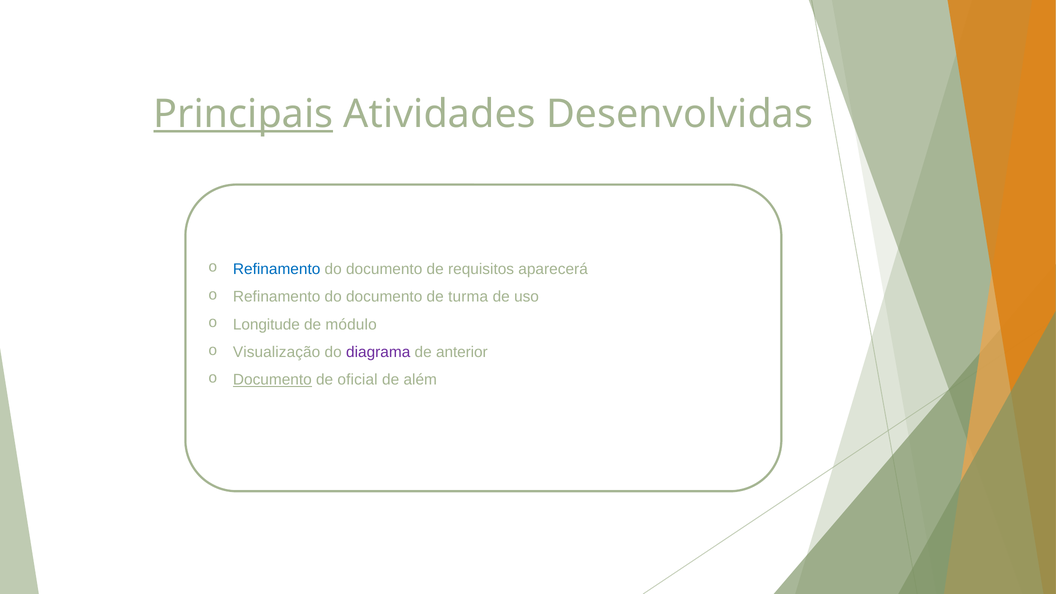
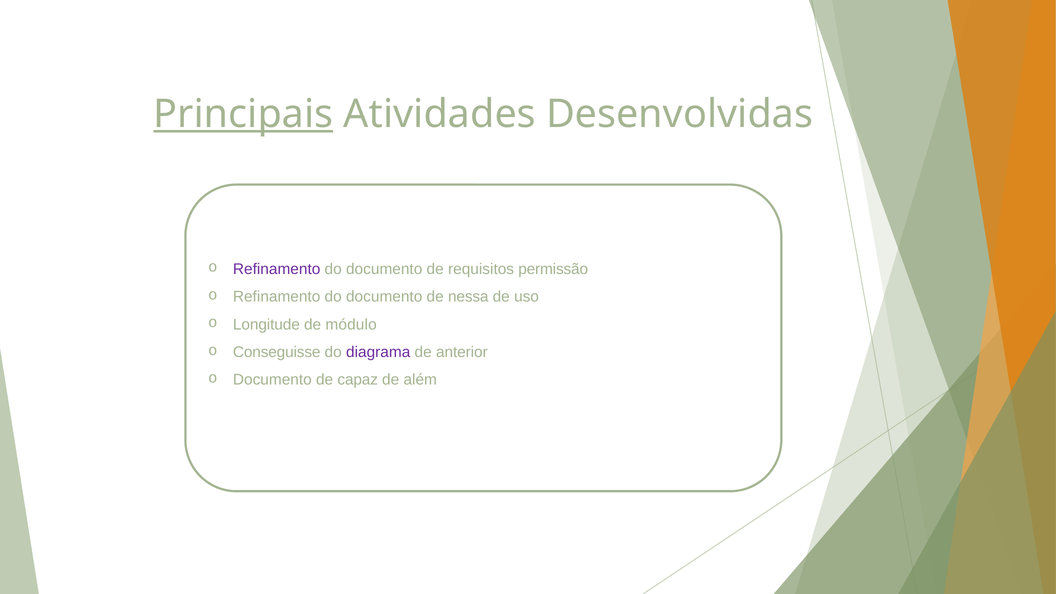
Refinamento at (277, 269) colour: blue -> purple
aparecerá: aparecerá -> permissão
turma: turma -> nessa
Visualização: Visualização -> Conseguisse
Documento at (272, 380) underline: present -> none
oficial: oficial -> capaz
